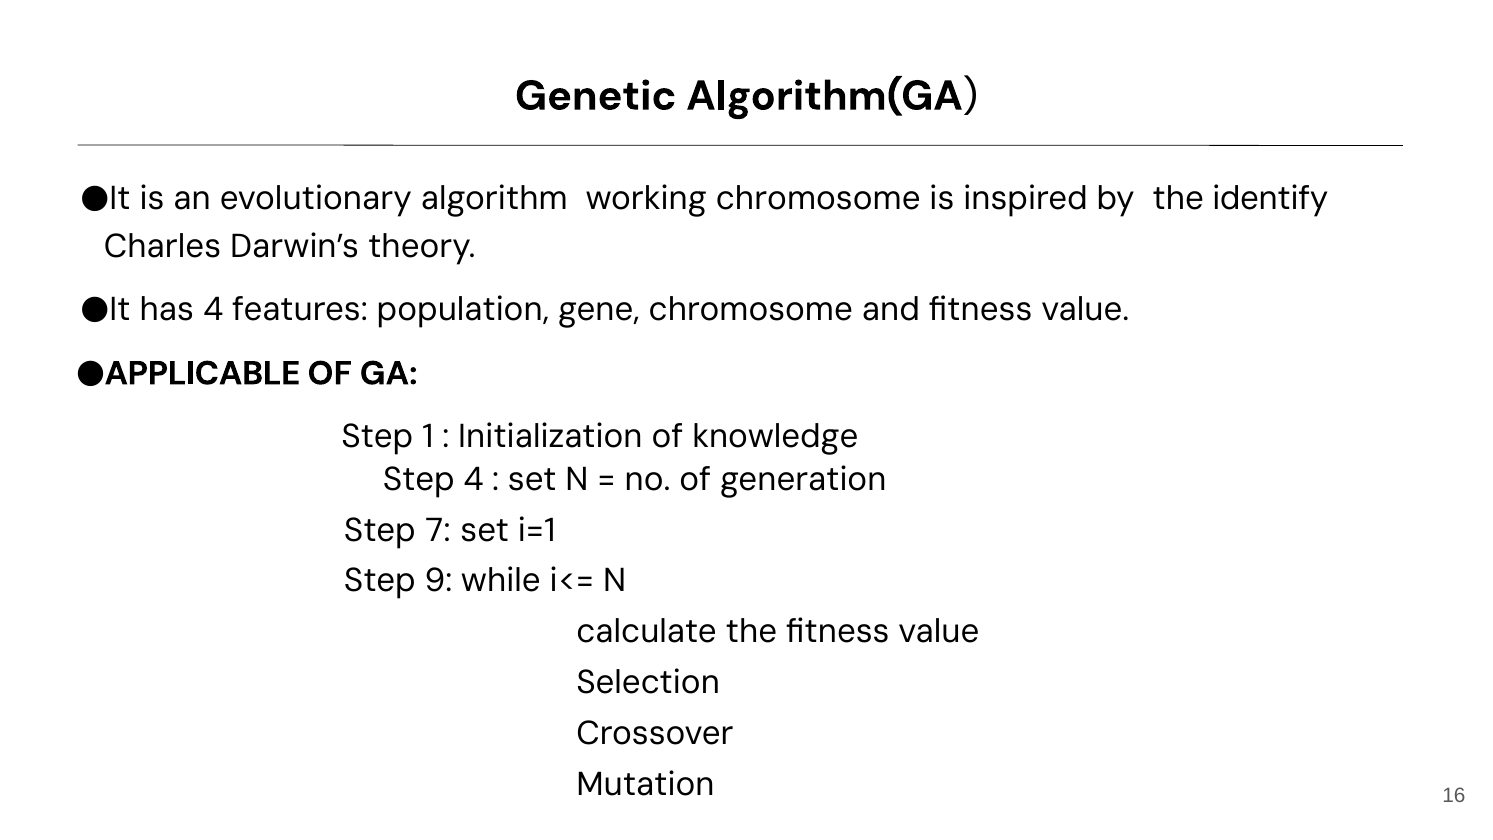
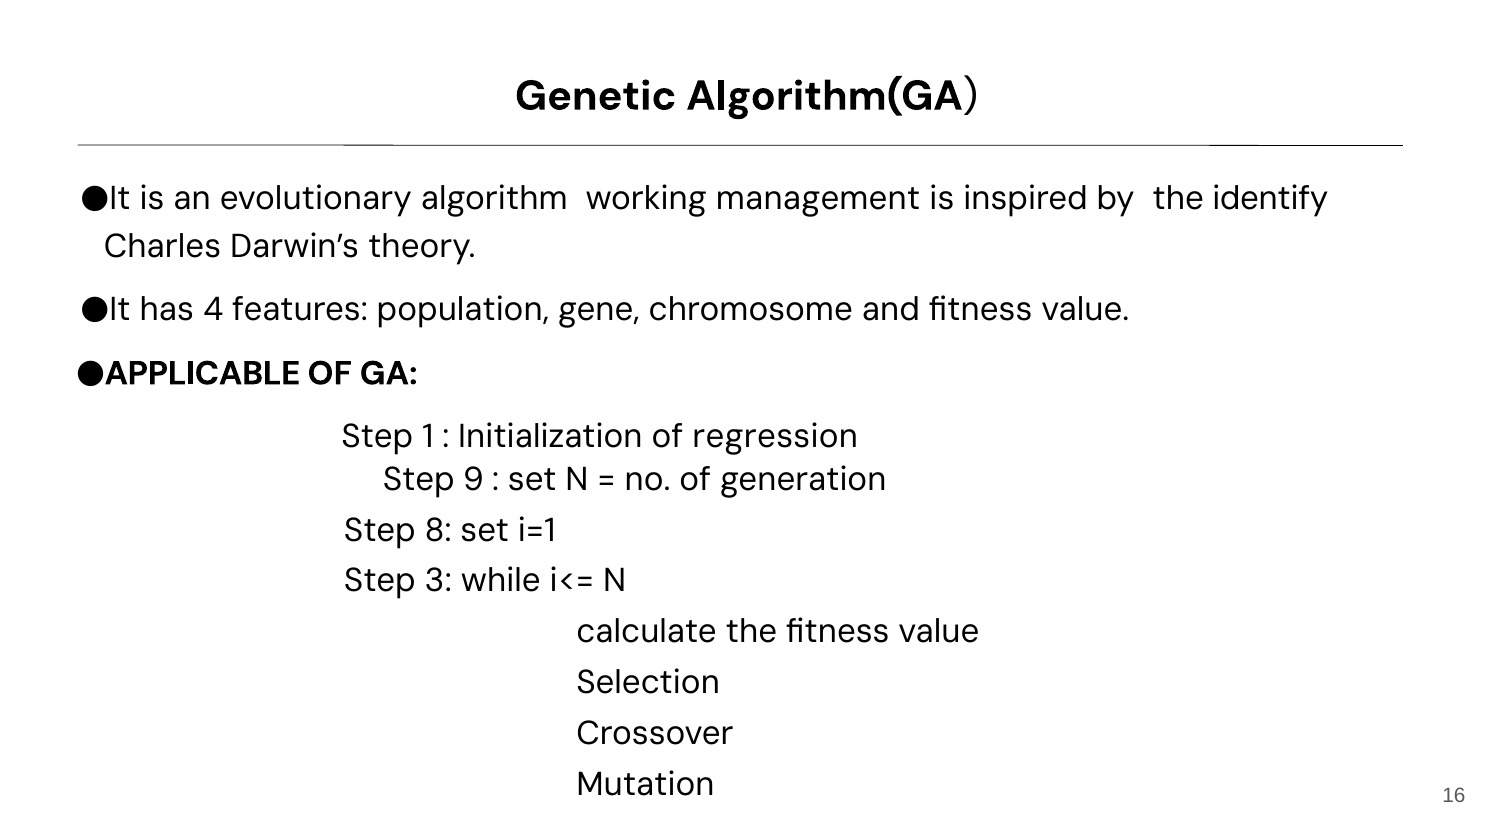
working chromosome: chromosome -> management
knowledge: knowledge -> regression
Step 4: 4 -> 9
7: 7 -> 8
9: 9 -> 3
